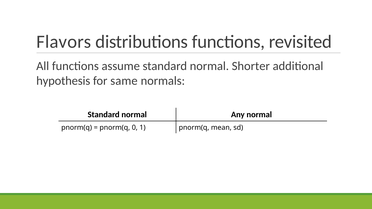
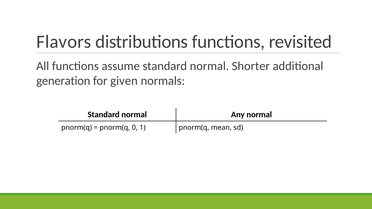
hypothesis: hypothesis -> generation
same: same -> given
